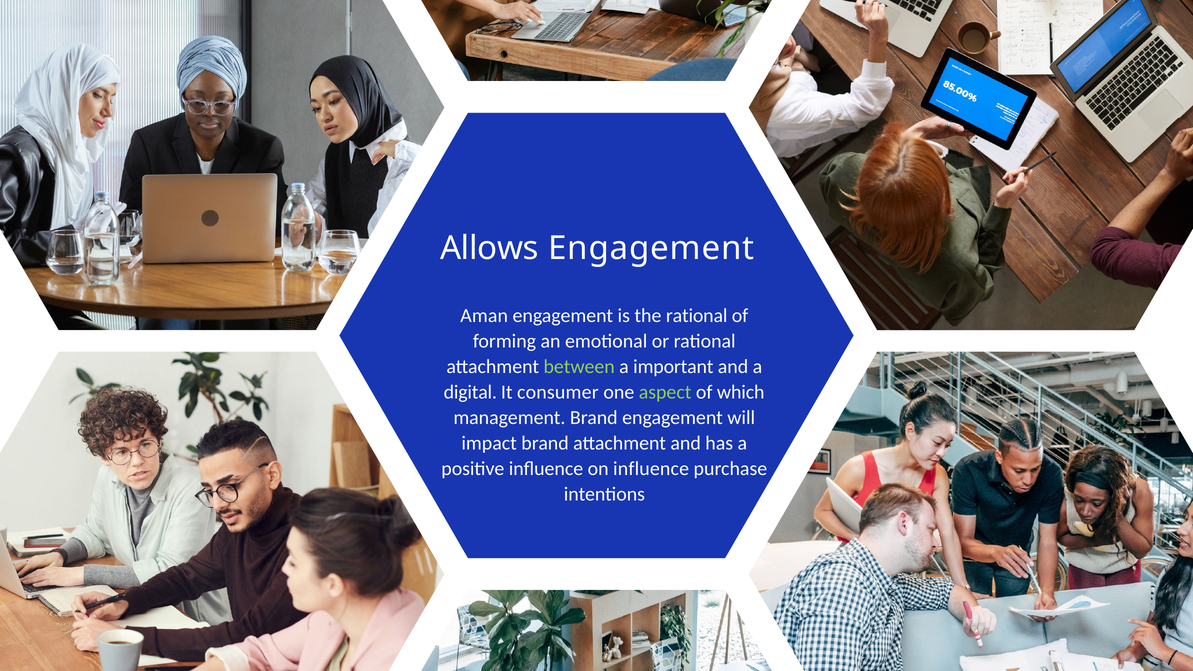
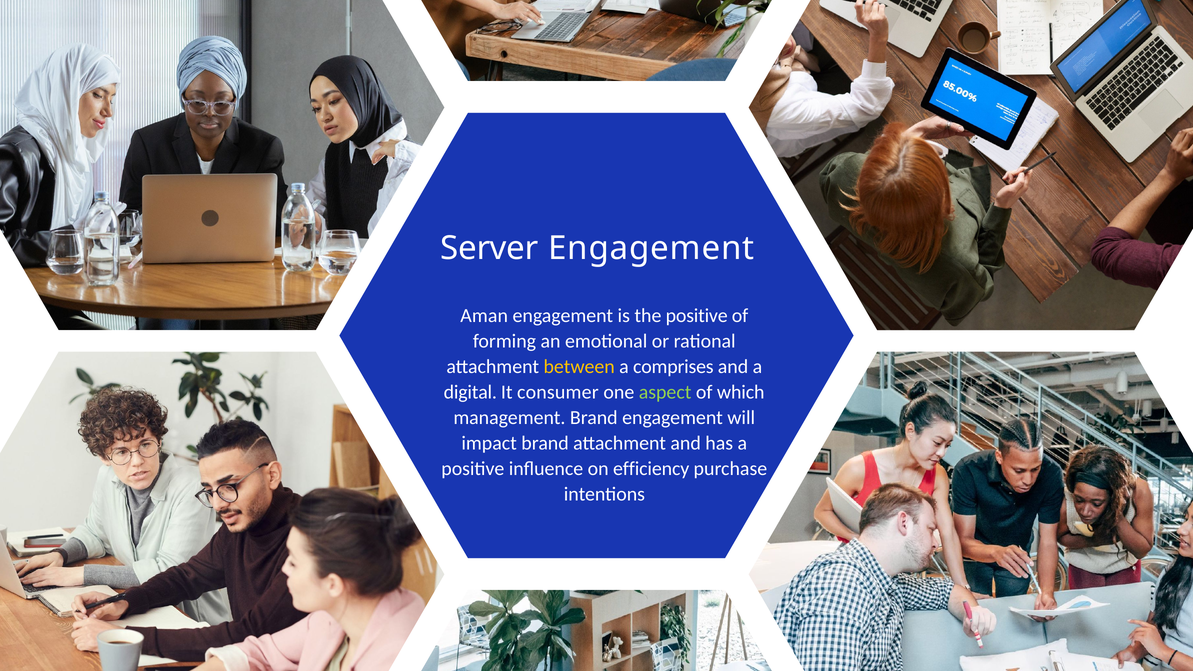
Allows: Allows -> Server
the rational: rational -> positive
between colour: light green -> yellow
important: important -> comprises
on influence: influence -> efficiency
